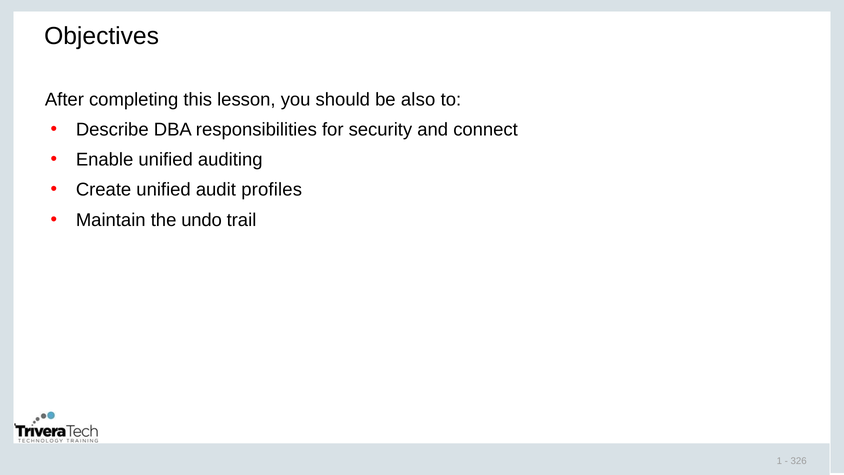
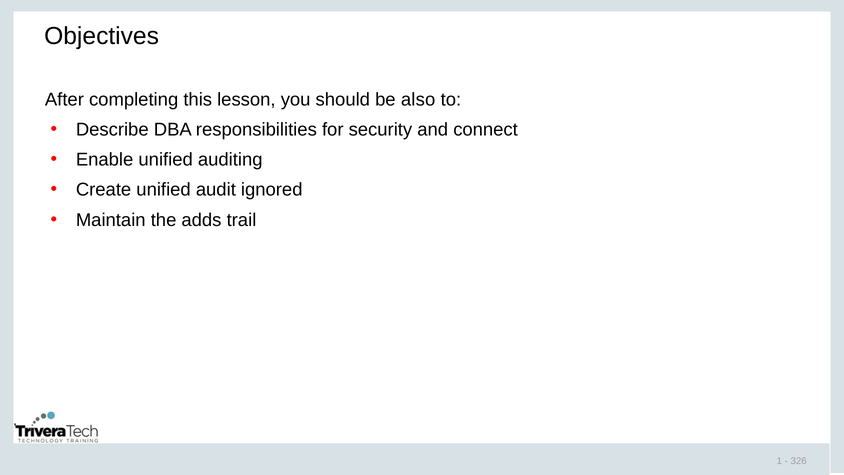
profiles: profiles -> ignored
undo: undo -> adds
